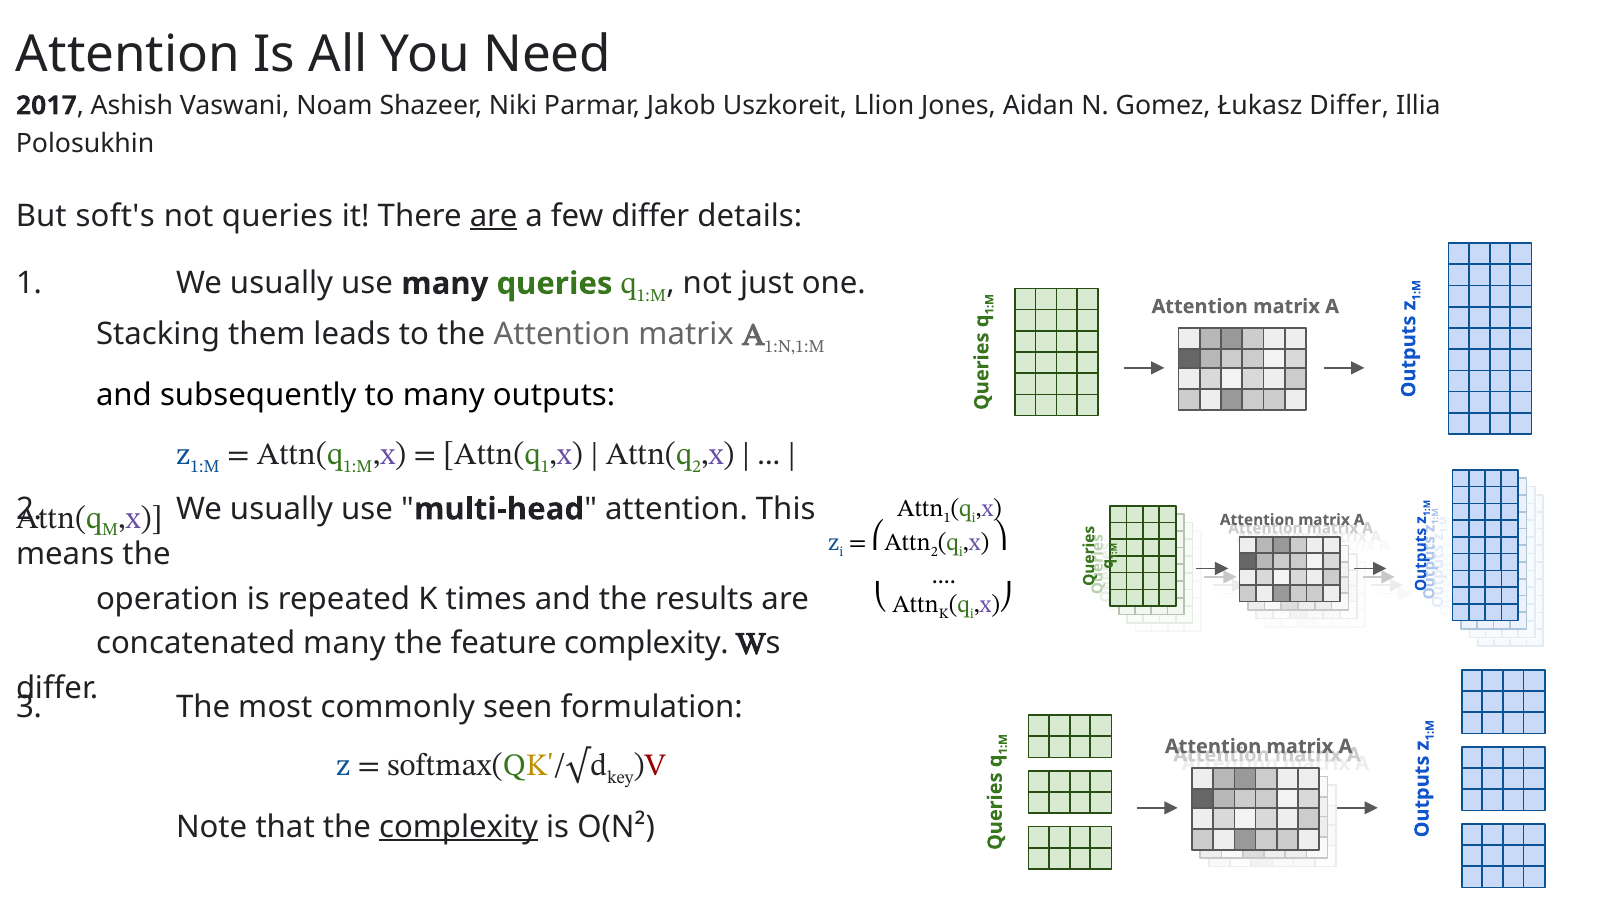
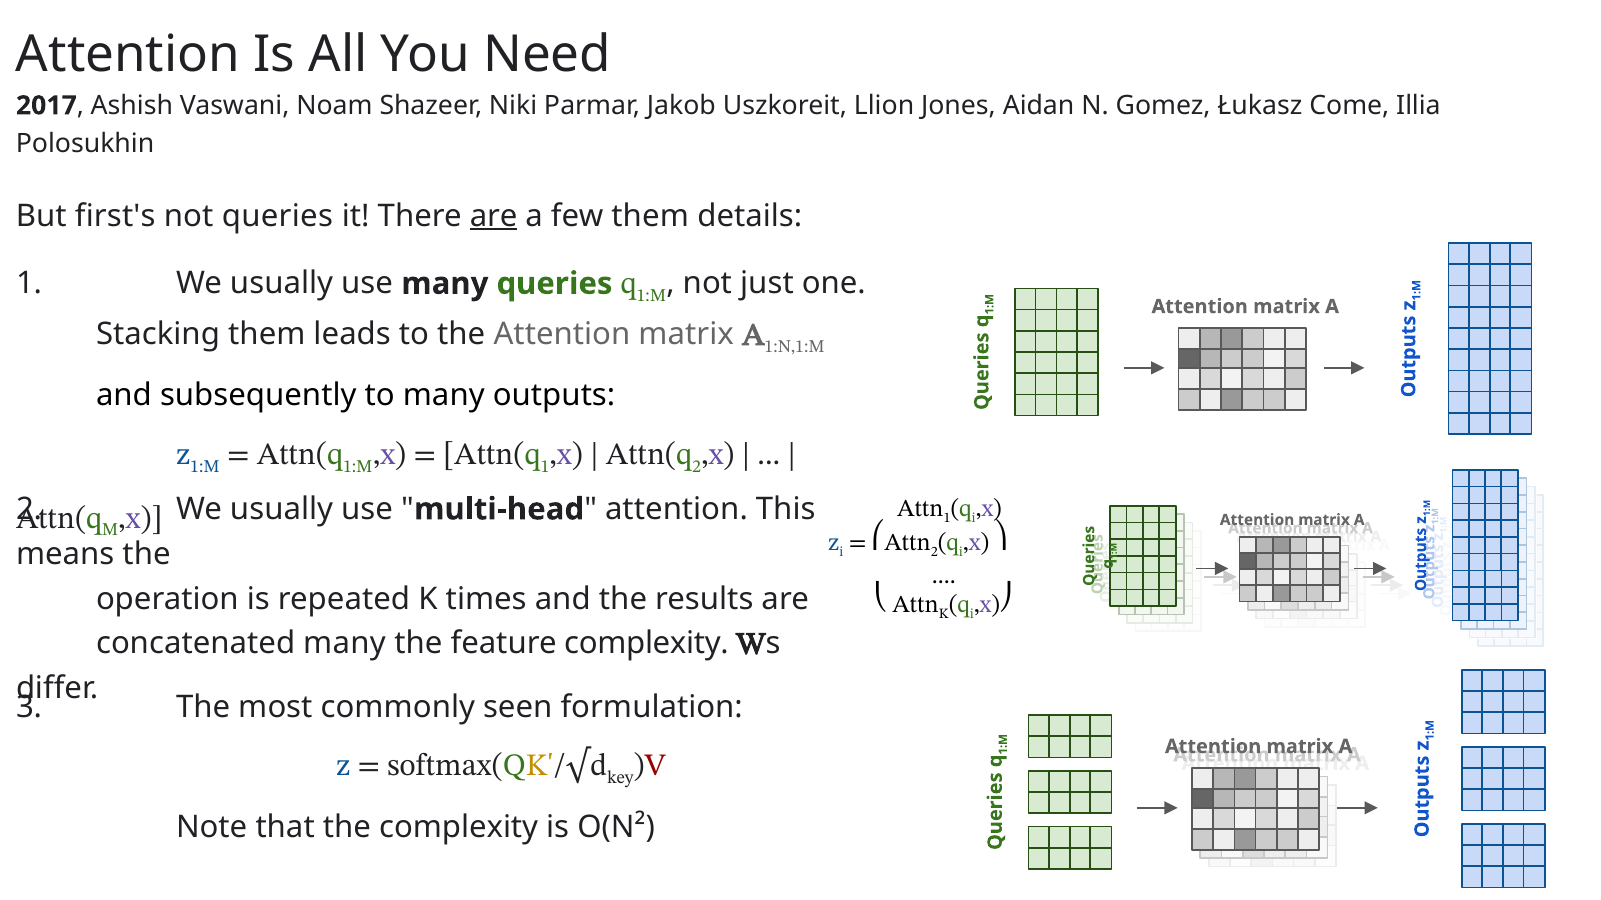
Łukasz Differ: Differ -> Come
soft's: soft's -> first's
few differ: differ -> them
complexity at (459, 827) underline: present -> none
